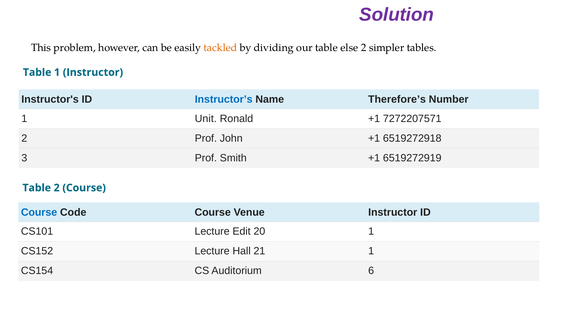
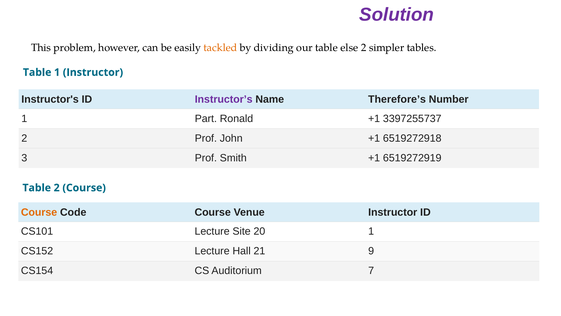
Instructor’s colour: blue -> purple
Unit: Unit -> Part
7272207571: 7272207571 -> 3397255737
Course at (39, 212) colour: blue -> orange
Edit: Edit -> Site
21 1: 1 -> 9
6: 6 -> 7
